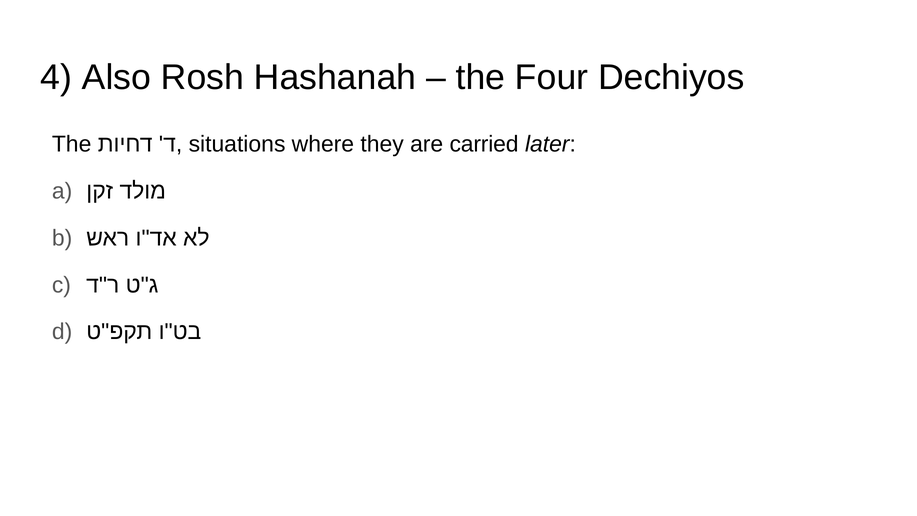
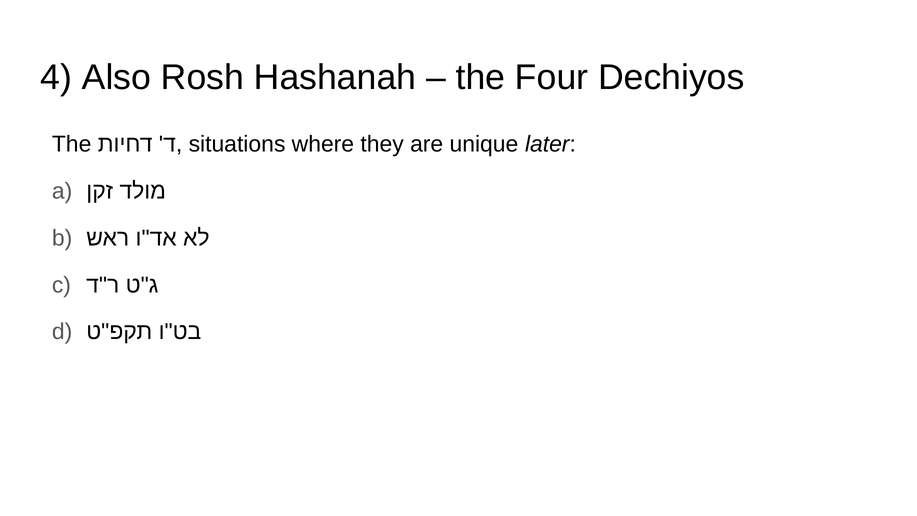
carried: carried -> unique
